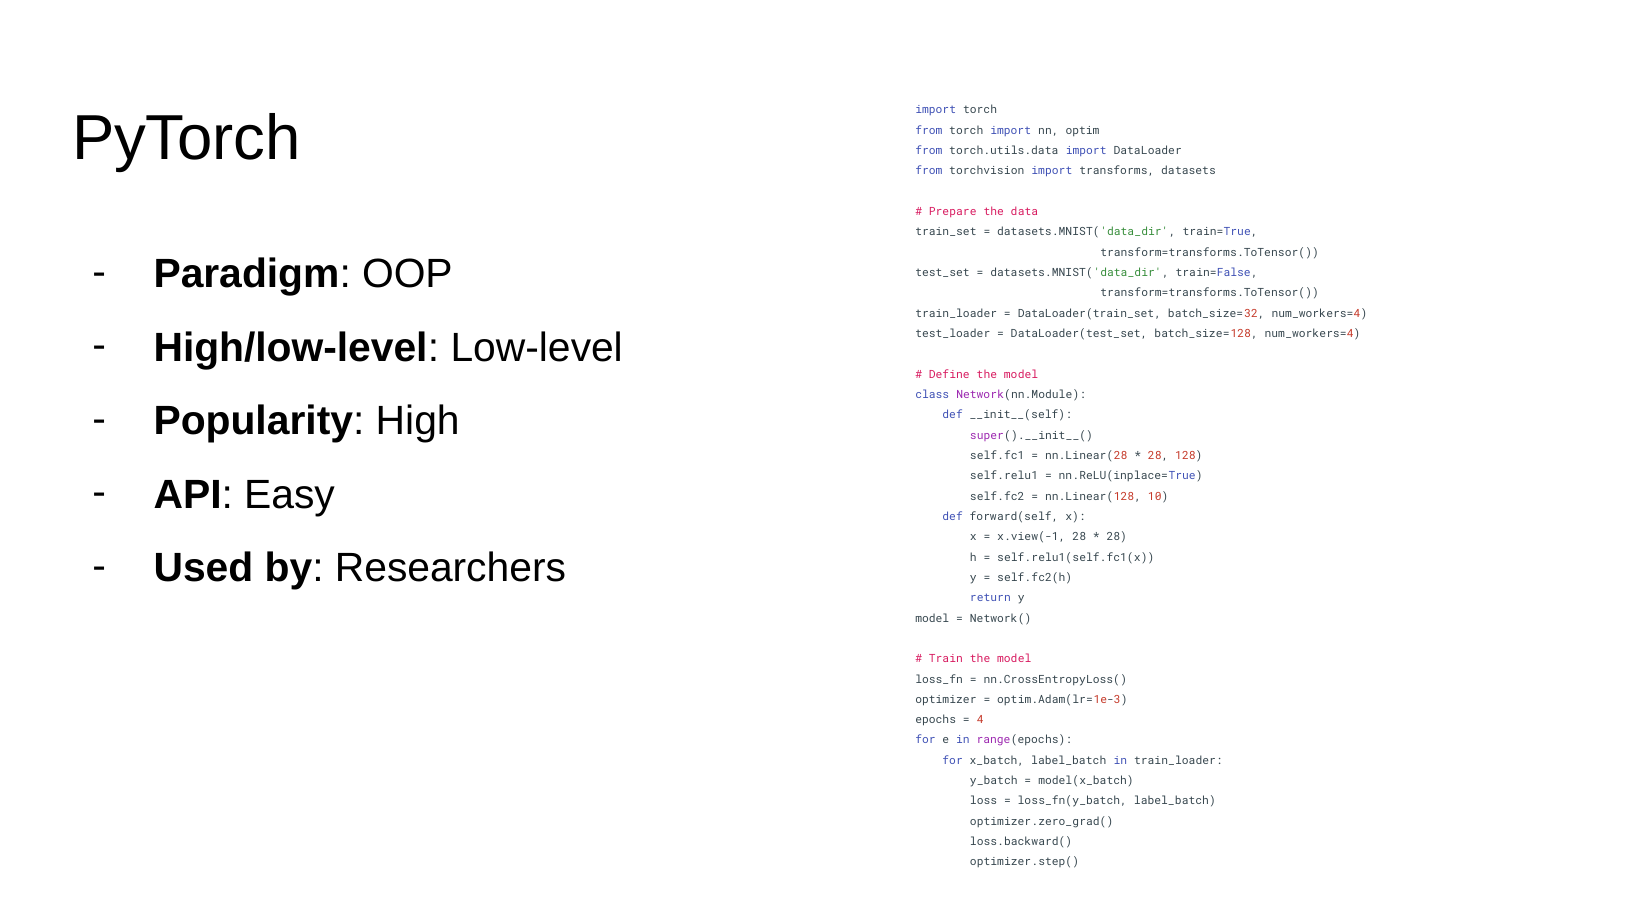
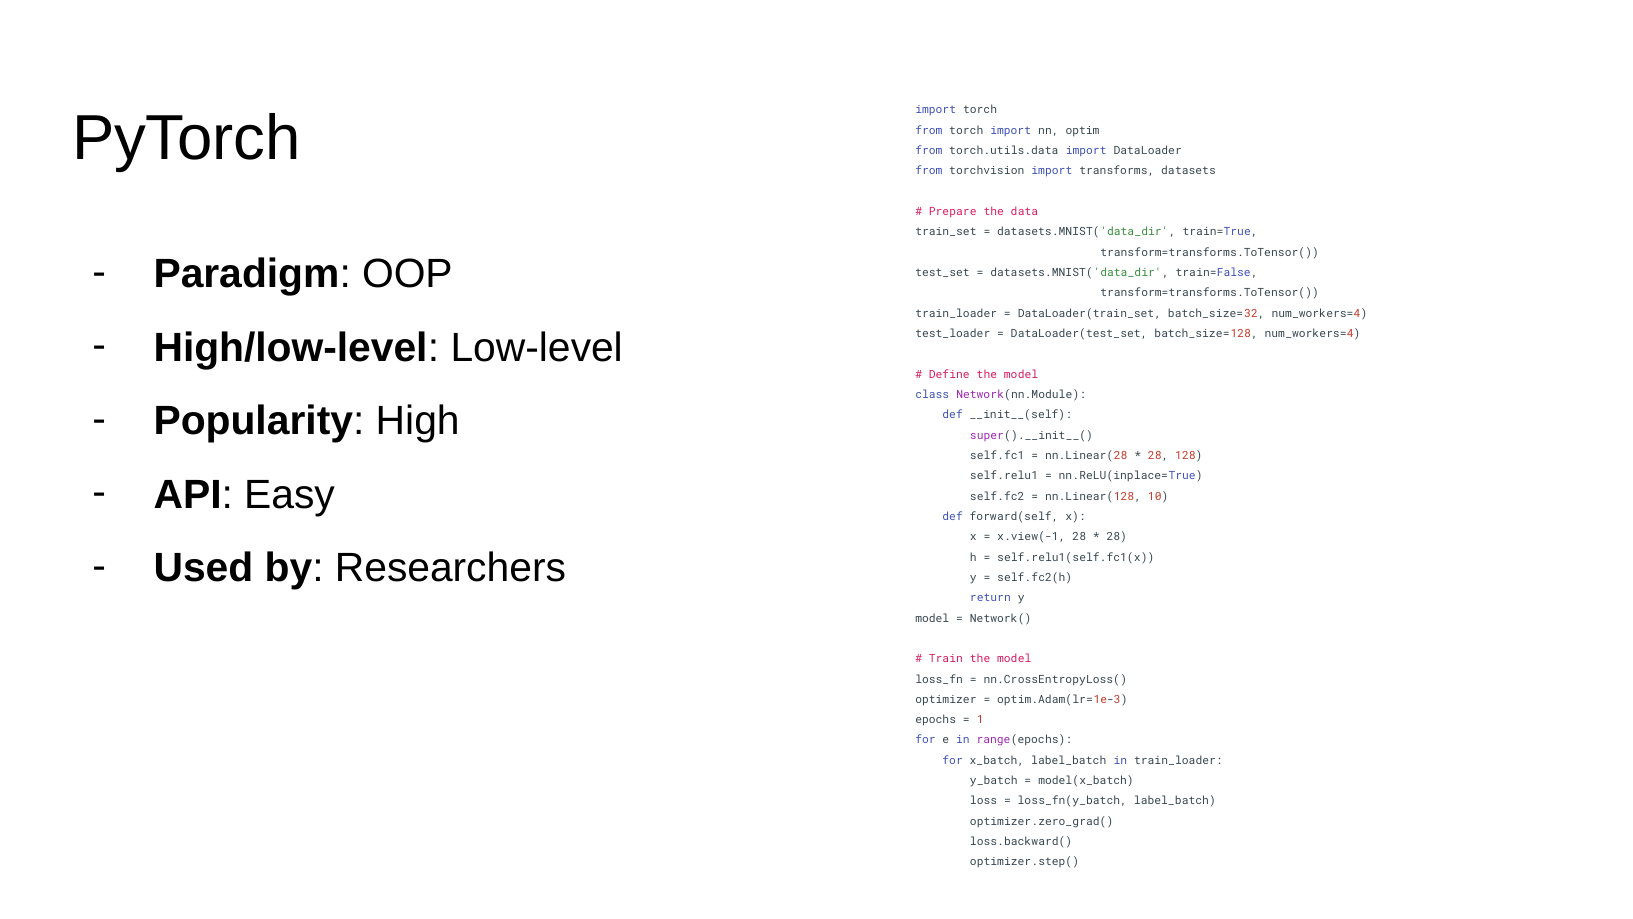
4: 4 -> 1
